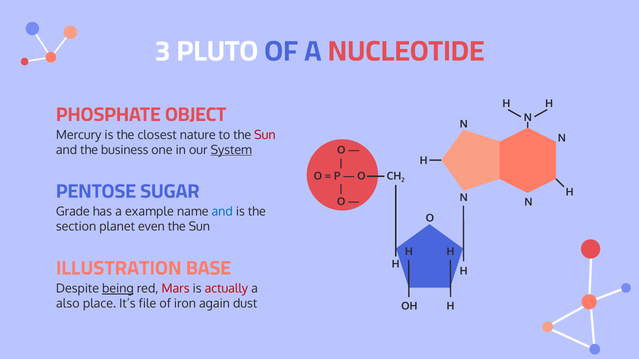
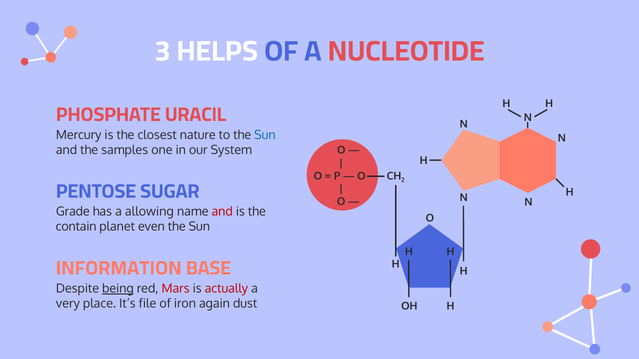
PLUTO: PLUTO -> HELPS
OBJECT: OBJECT -> URACIL
Sun at (265, 135) colour: red -> blue
business: business -> samples
System underline: present -> none
example: example -> allowing
and at (222, 212) colour: blue -> red
section: section -> contain
ILLUSTRATION: ILLUSTRATION -> INFORMATION
also: also -> very
